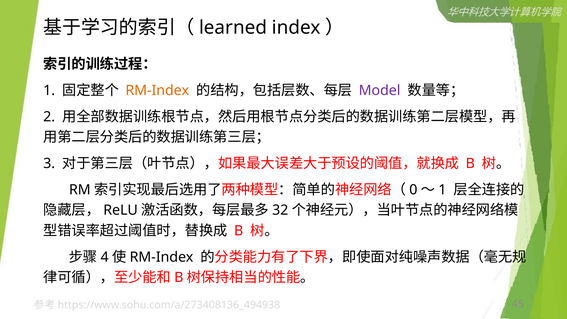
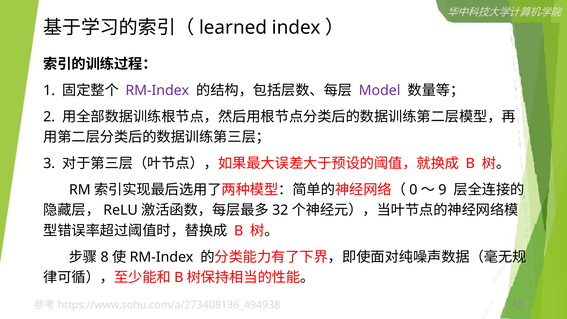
RM-Index at (157, 90) colour: orange -> purple
1 at (442, 190): 1 -> 9
4: 4 -> 8
